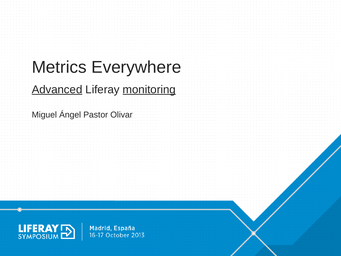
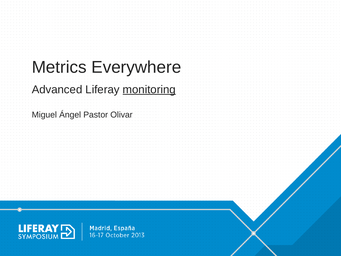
Advanced underline: present -> none
